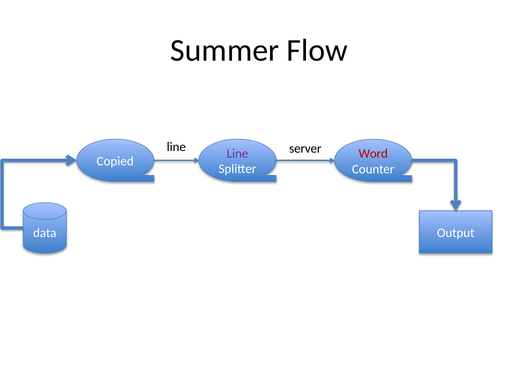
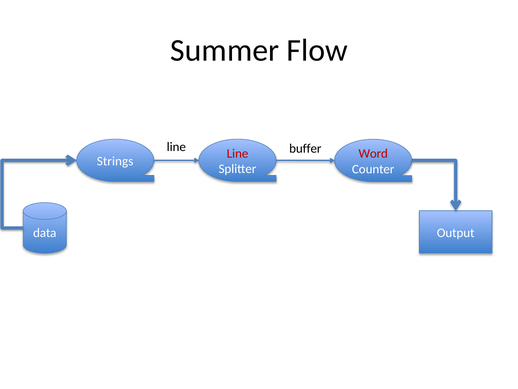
Line at (238, 153) colour: purple -> red
server: server -> buffer
Copied: Copied -> Strings
